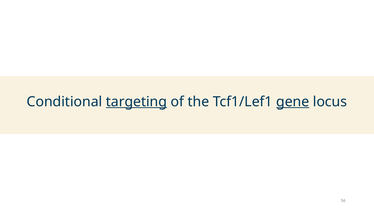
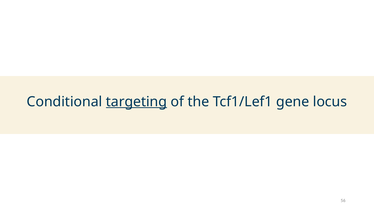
gene underline: present -> none
